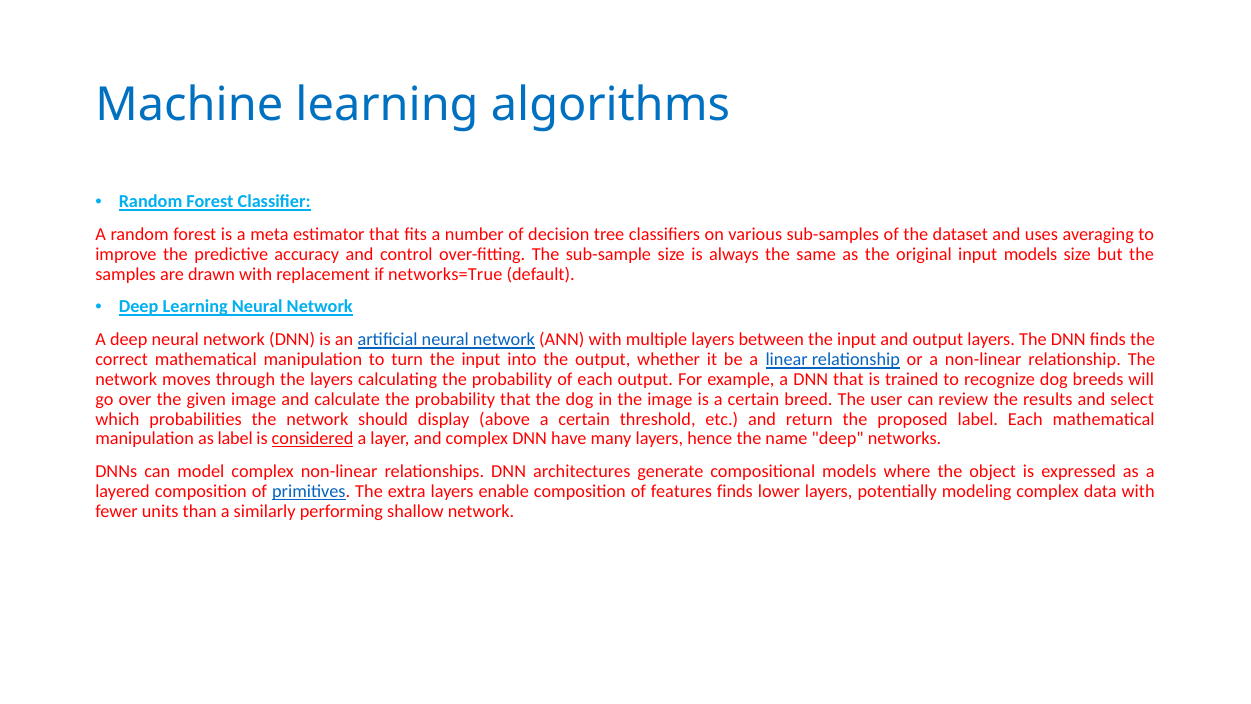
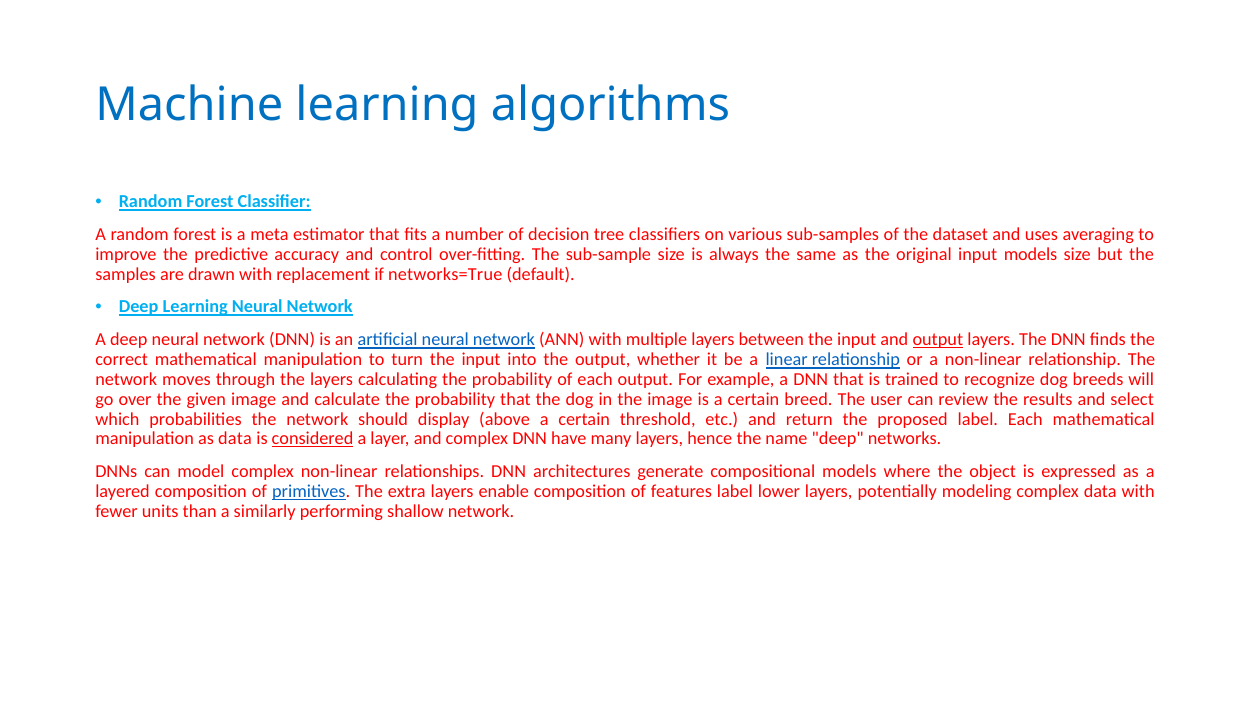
output at (938, 340) underline: none -> present
as label: label -> data
features finds: finds -> label
